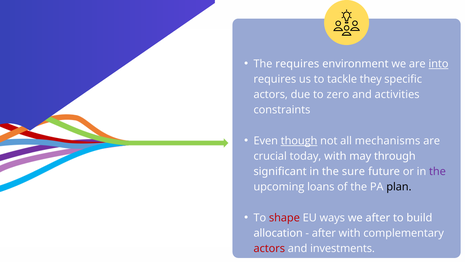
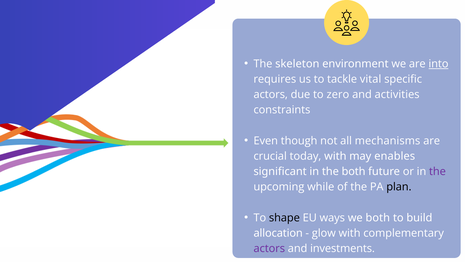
requires at (297, 64): requires -> skeleton
they: they -> vital
though underline: present -> none
through: through -> enables
the sure: sure -> both
loans: loans -> while
shape colour: red -> black
we after: after -> both
after at (324, 233): after -> glow
actors at (269, 248) colour: red -> purple
